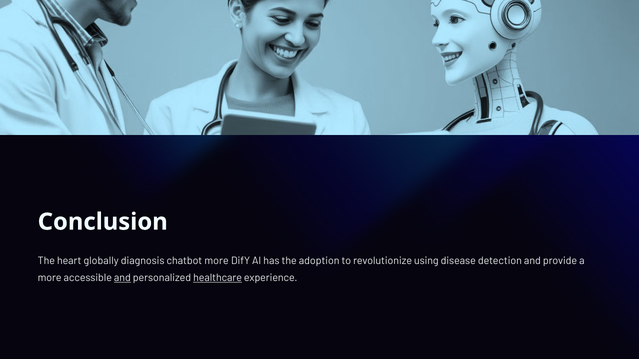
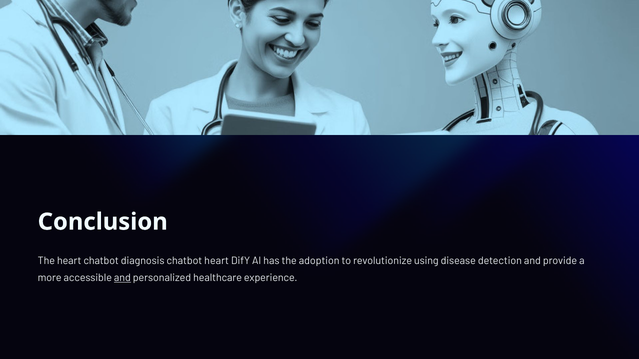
heart globally: globally -> chatbot
chatbot more: more -> heart
healthcare underline: present -> none
